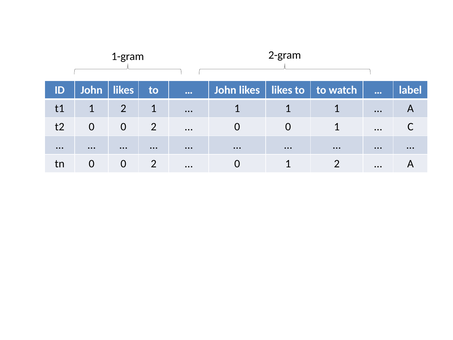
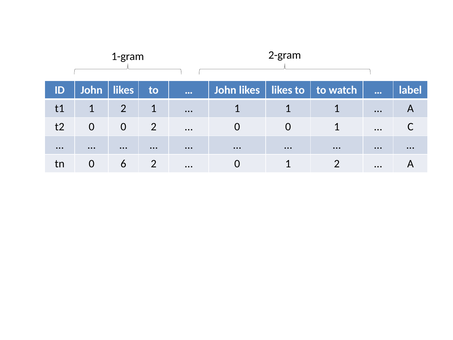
tn 0 0: 0 -> 6
